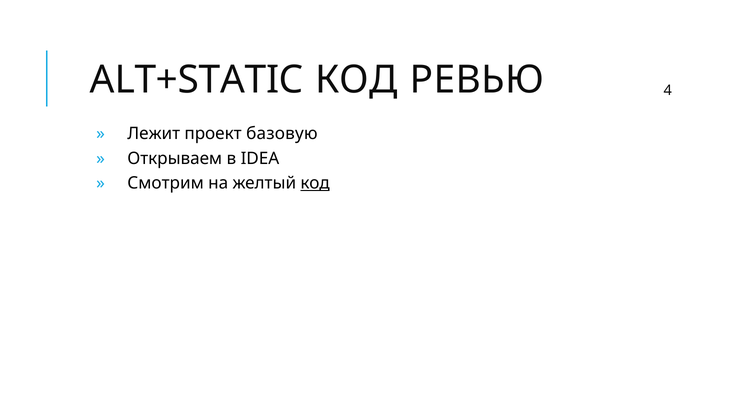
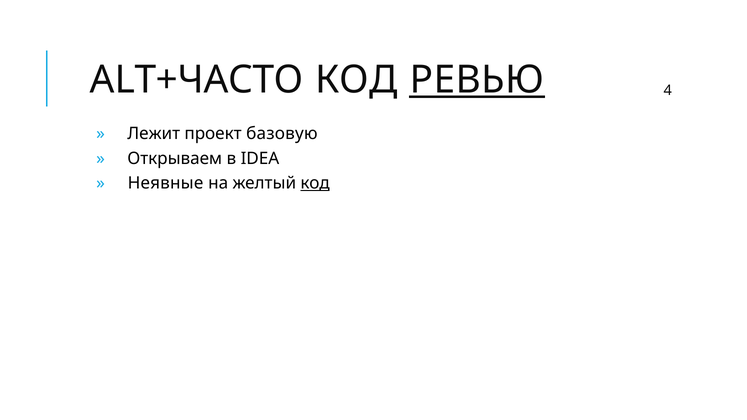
ALT+STATIC: ALT+STATIC -> ALT+ЧАСТО
РЕВЬЮ underline: none -> present
Смотрим: Смотрим -> Неявные
